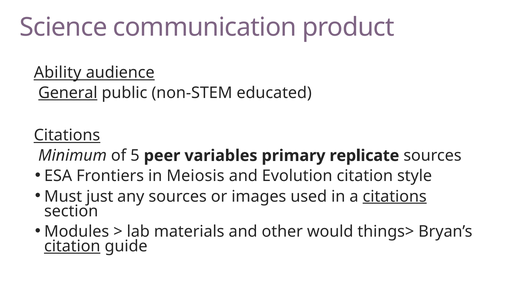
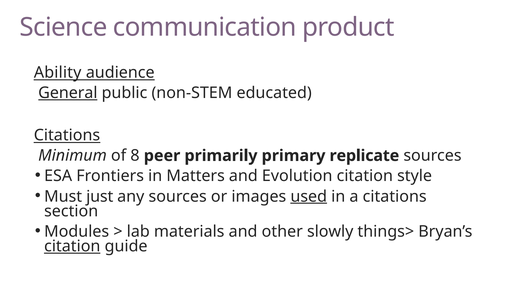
5: 5 -> 8
variables: variables -> primarily
Meiosis: Meiosis -> Matters
used underline: none -> present
citations at (395, 197) underline: present -> none
would: would -> slowly
